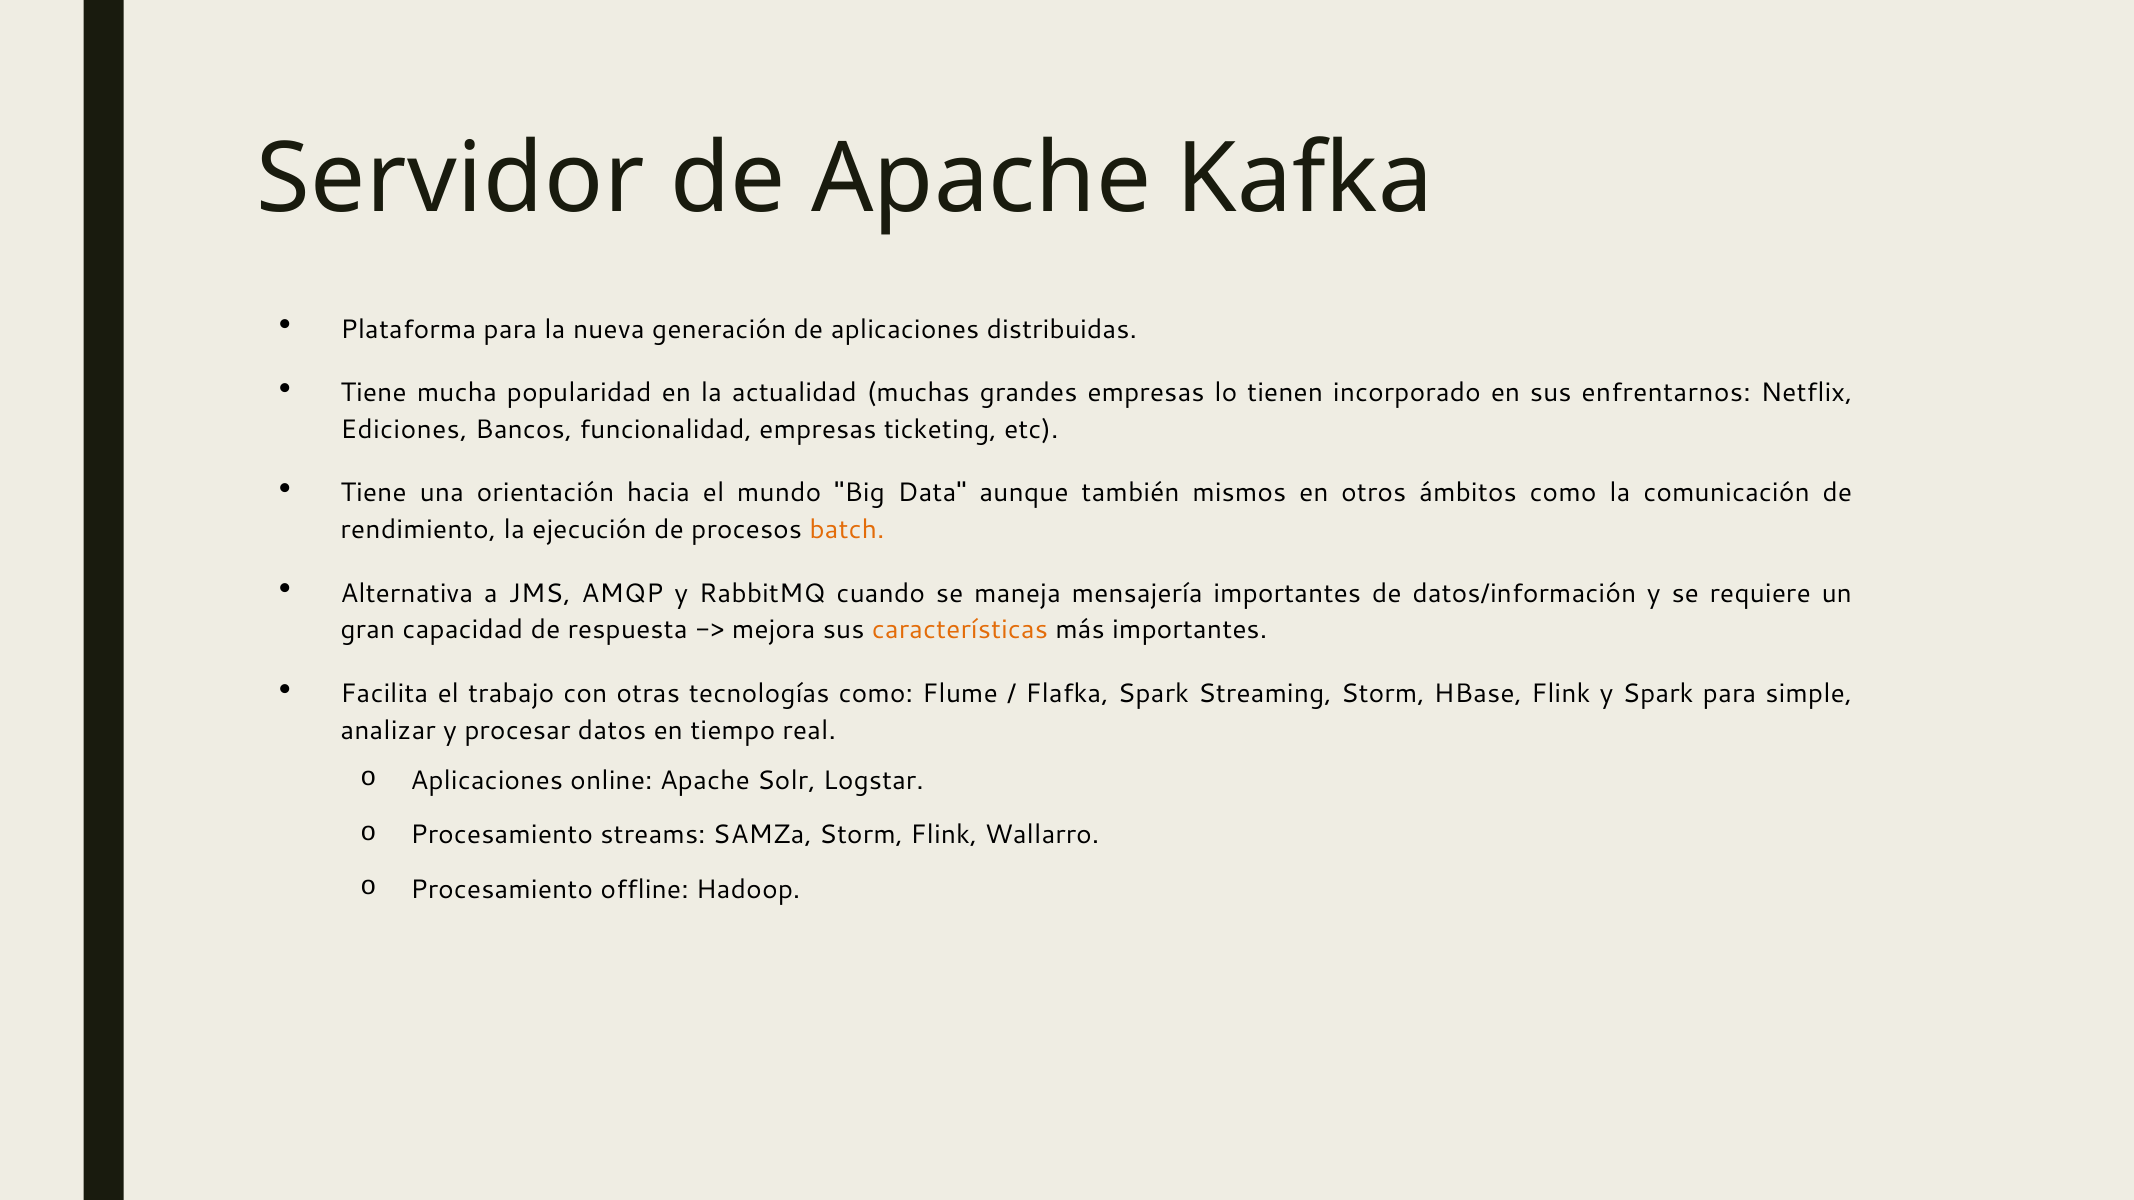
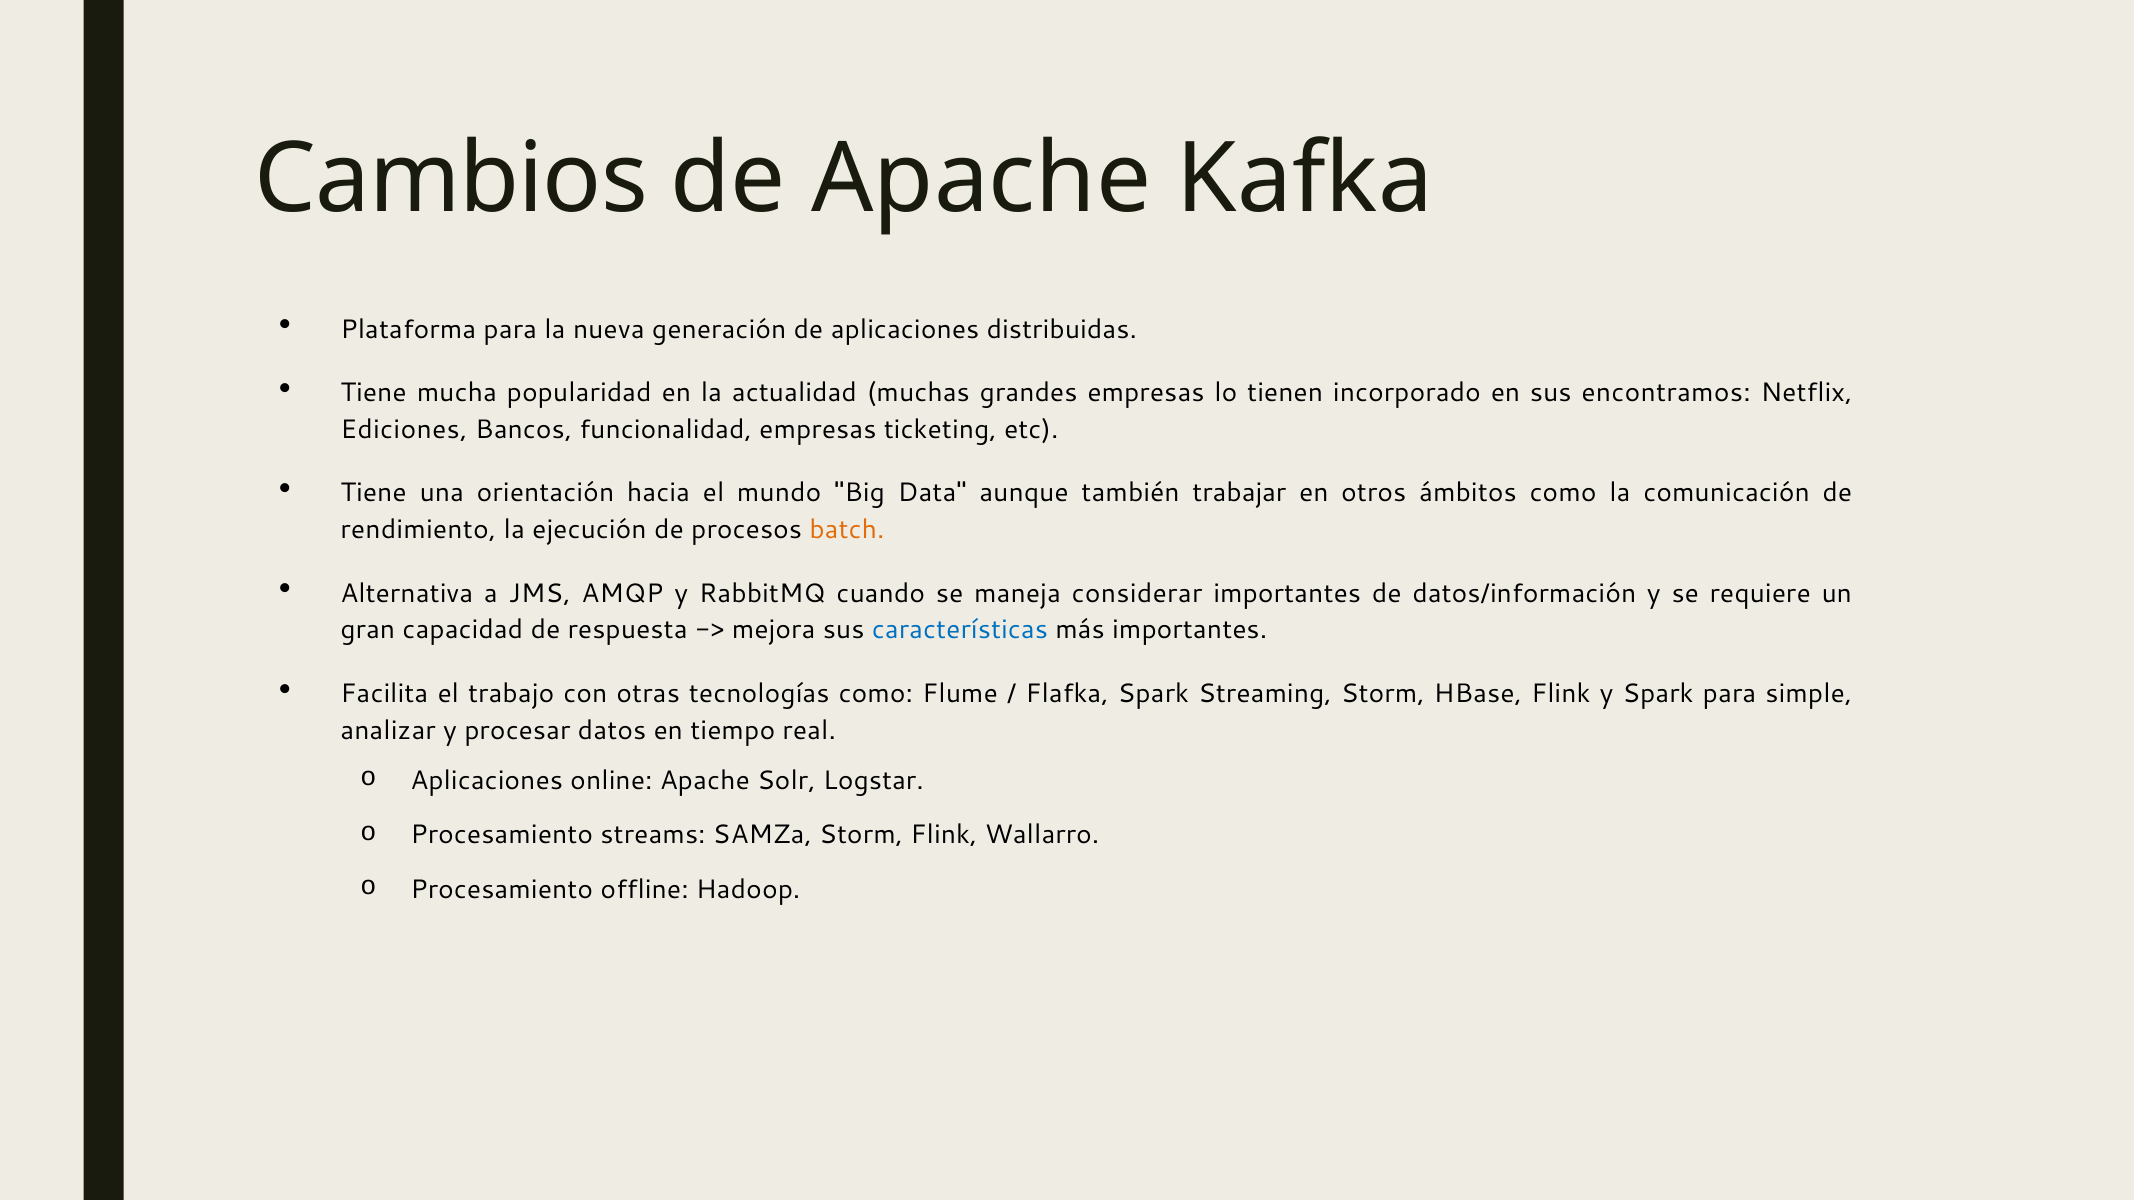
Servidor: Servidor -> Cambios
enfrentarnos: enfrentarnos -> encontramos
mismos: mismos -> trabajar
mensajería: mensajería -> considerar
características colour: orange -> blue
